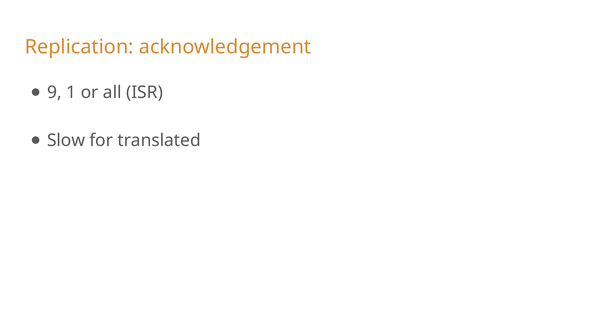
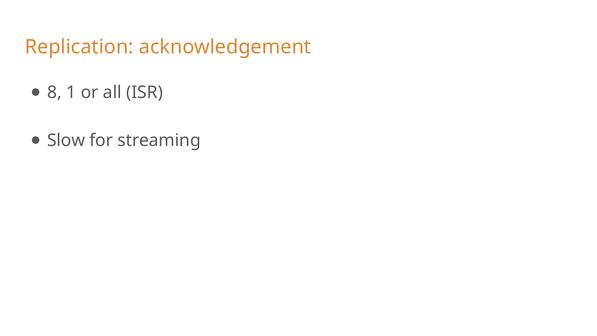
9: 9 -> 8
translated: translated -> streaming
